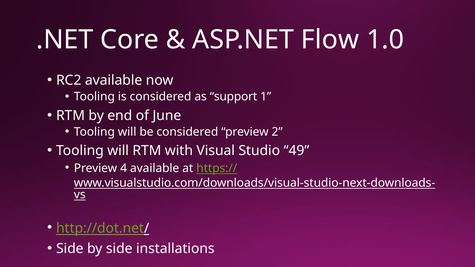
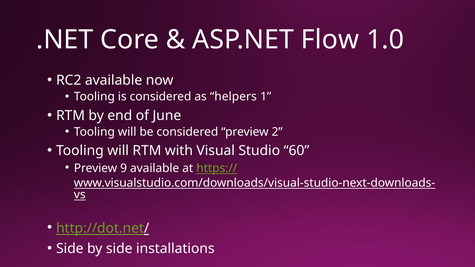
support: support -> helpers
49: 49 -> 60
4: 4 -> 9
